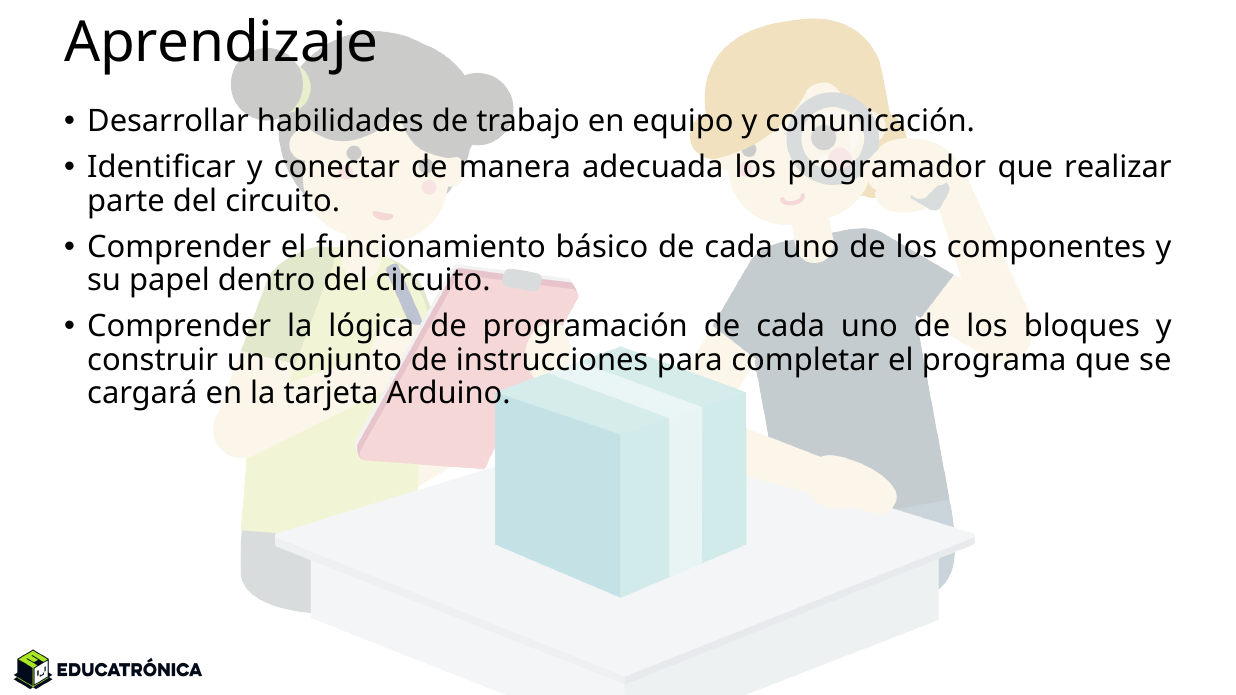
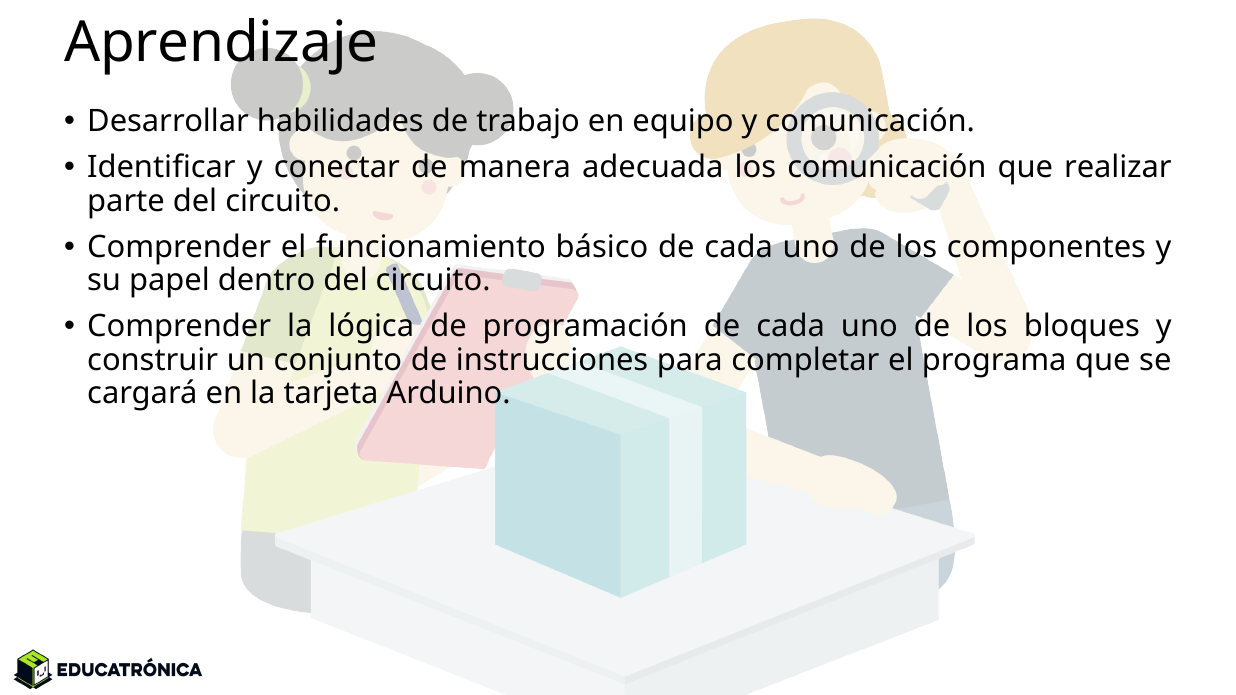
los programador: programador -> comunicación
